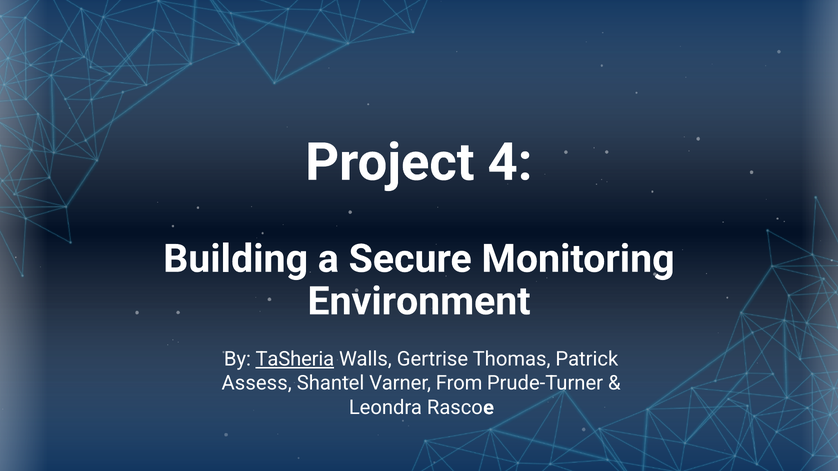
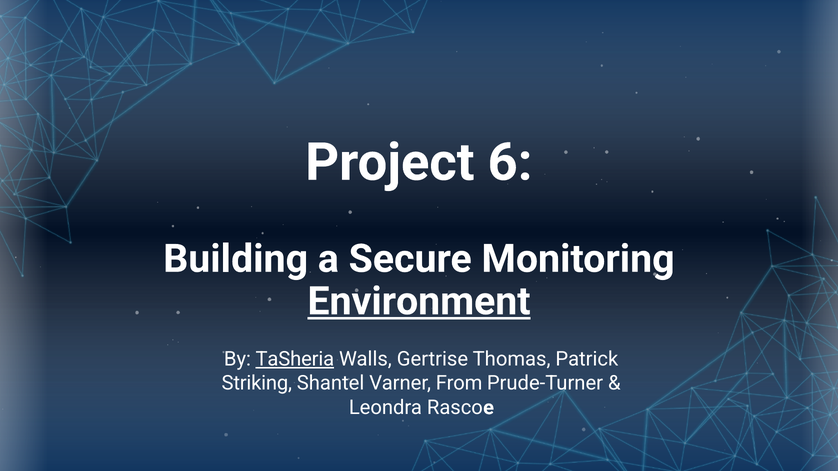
4: 4 -> 6
Environment underline: none -> present
Assess: Assess -> Striking
